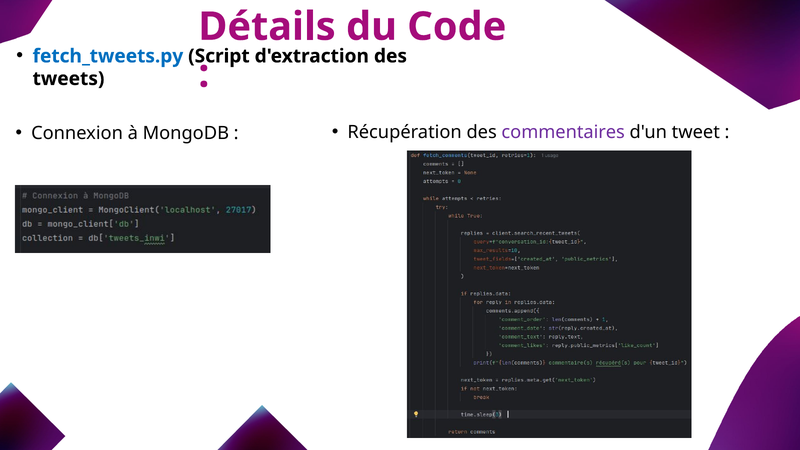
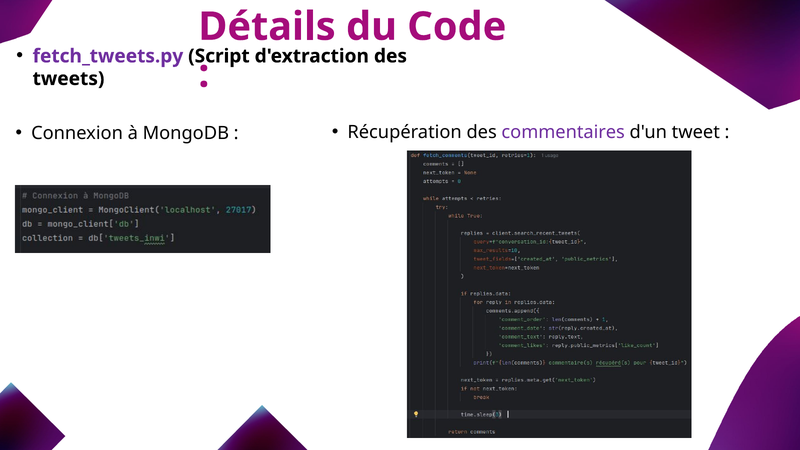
fetch_tweets.py colour: blue -> purple
